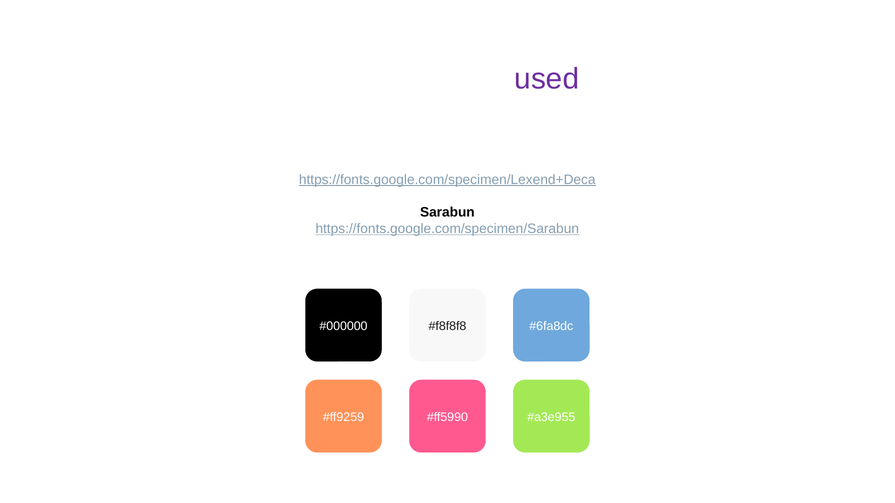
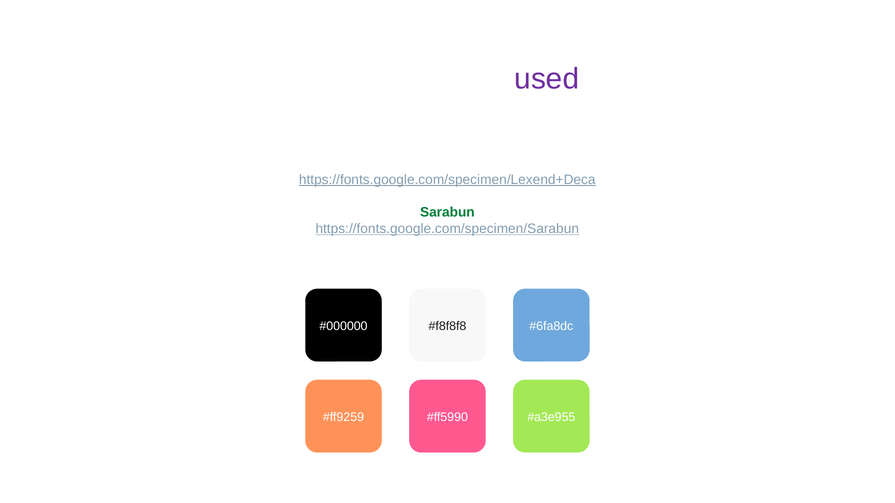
Sarabun colour: black -> green
